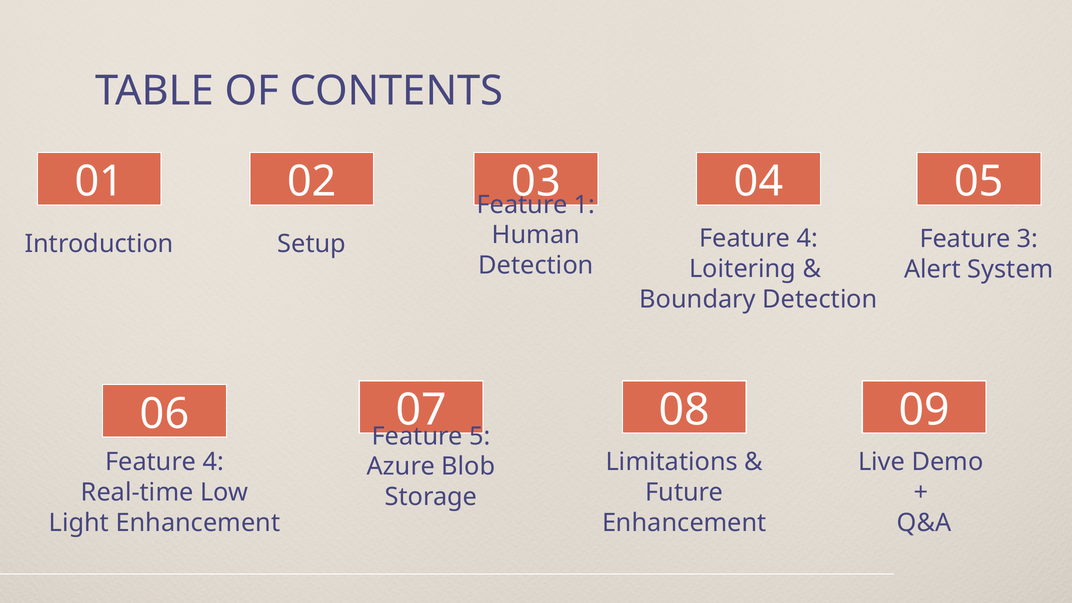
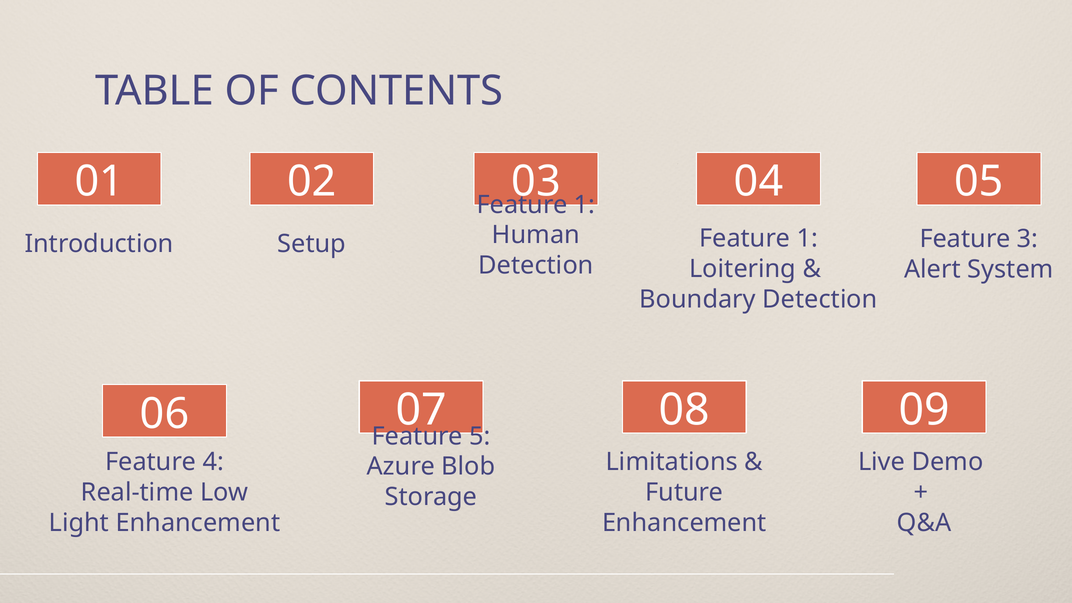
4 at (807, 238): 4 -> 1
